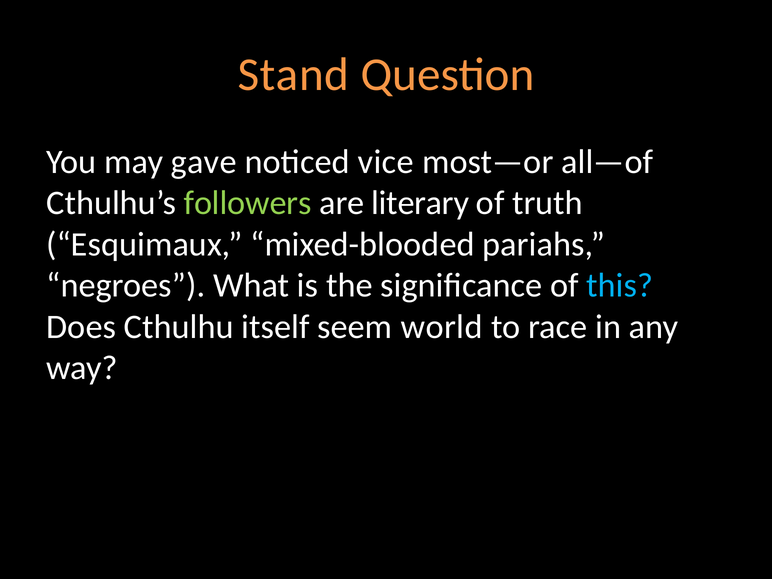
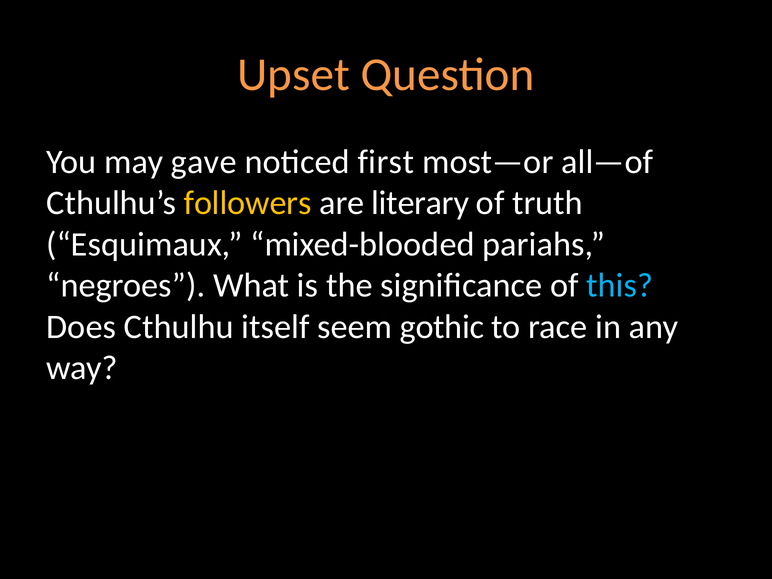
Stand: Stand -> Upset
vice: vice -> first
followers colour: light green -> yellow
world: world -> gothic
